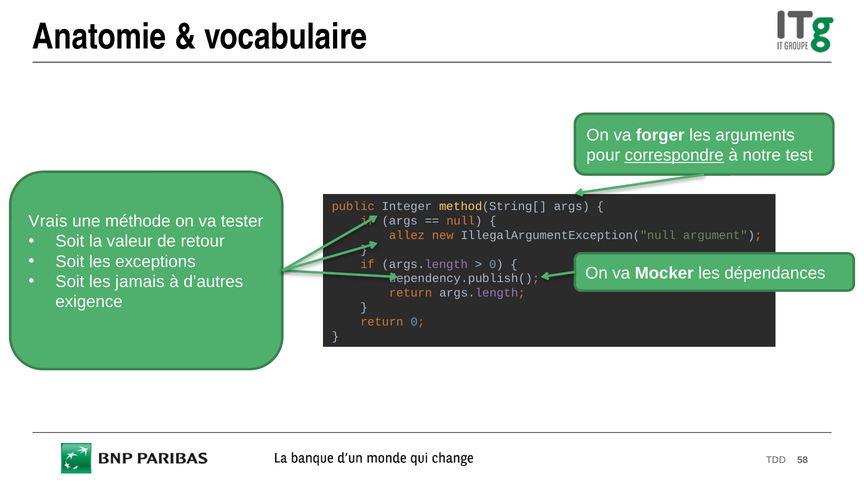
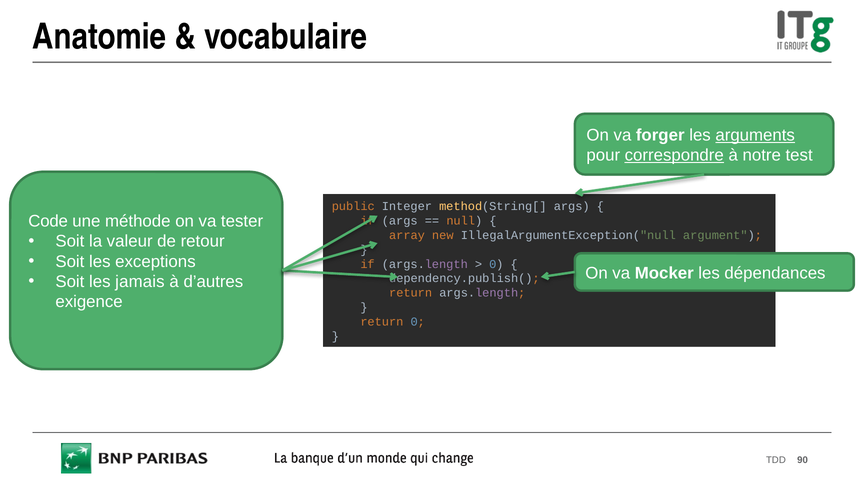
arguments underline: none -> present
Vrais: Vrais -> Code
allez: allez -> array
58: 58 -> 90
